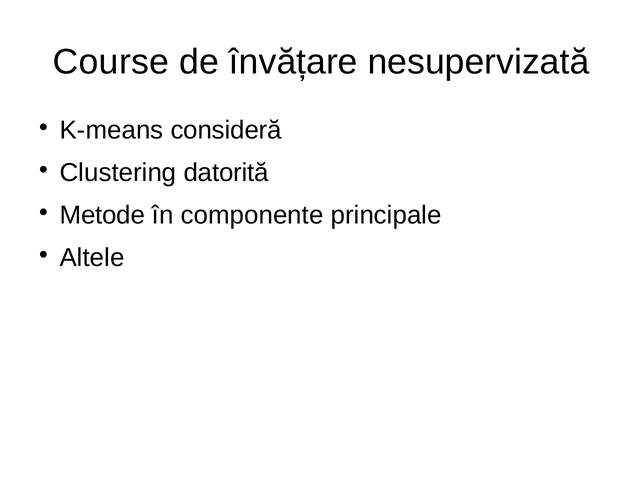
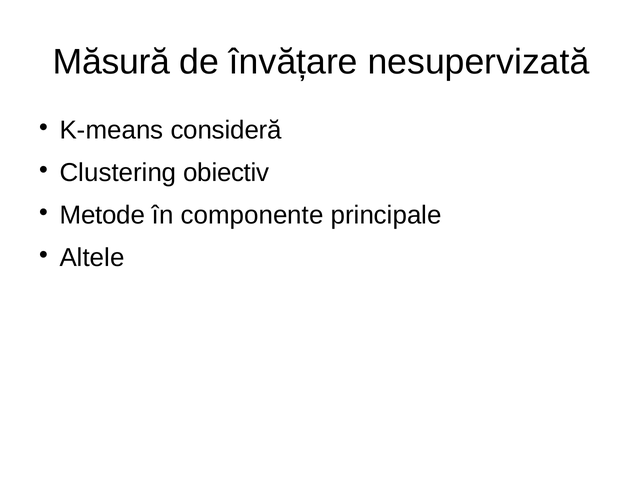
Course: Course -> Măsură
datorită: datorită -> obiectiv
